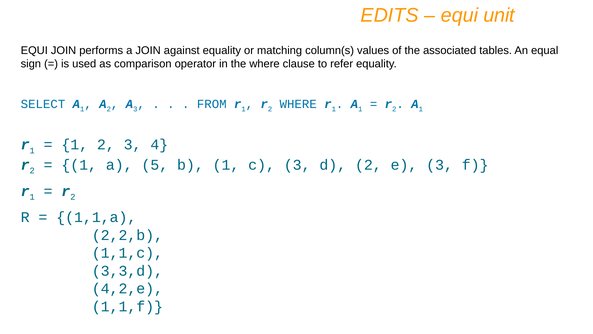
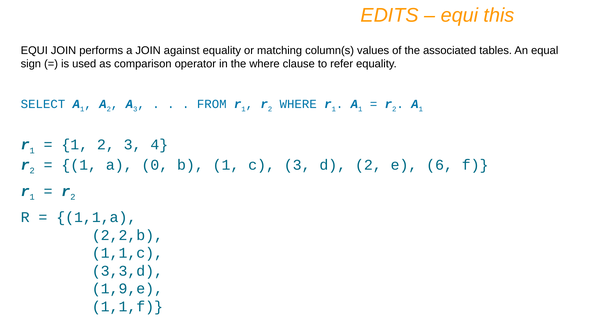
unit: unit -> this
5: 5 -> 0
e 3: 3 -> 6
4,2,e: 4,2,e -> 1,9,e
